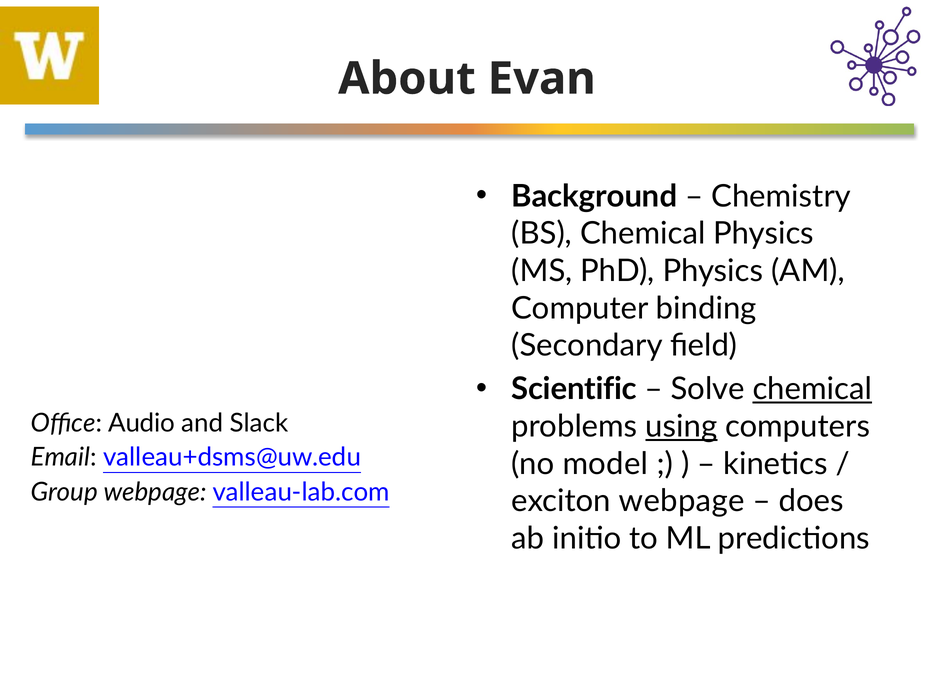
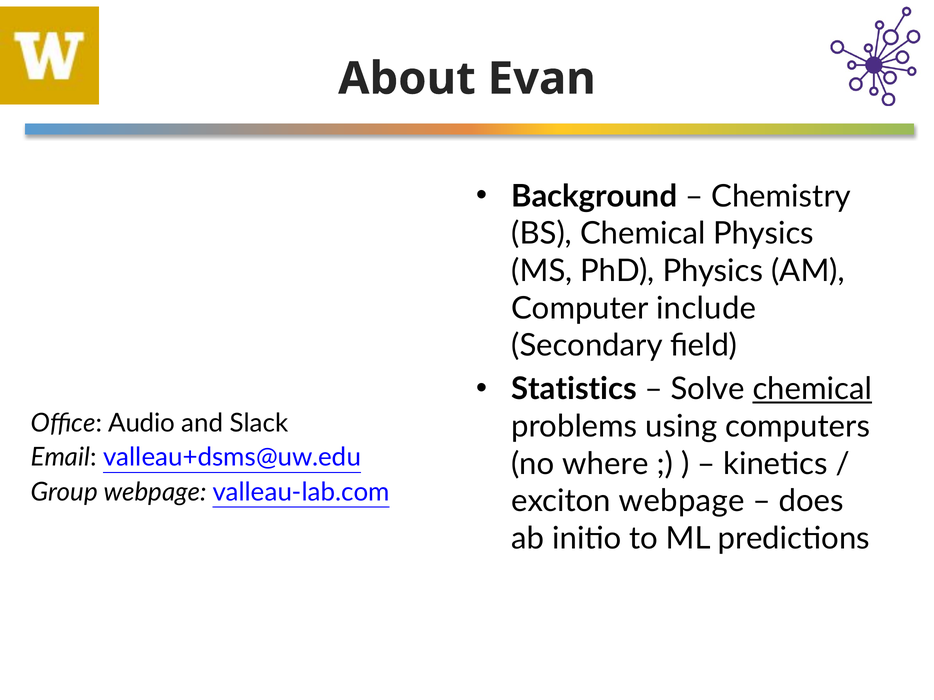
binding: binding -> include
Scientific: Scientific -> Statistics
using underline: present -> none
model: model -> where
